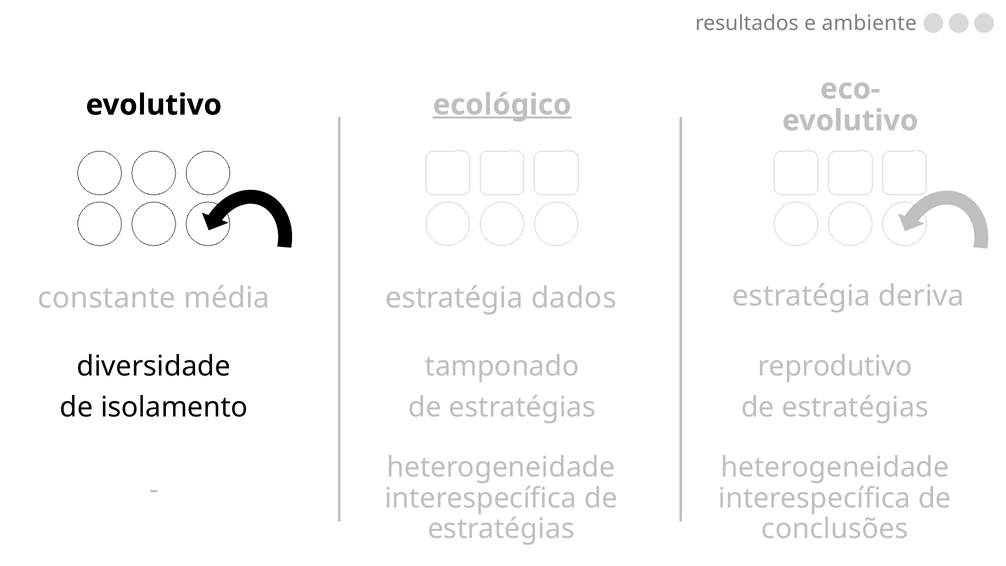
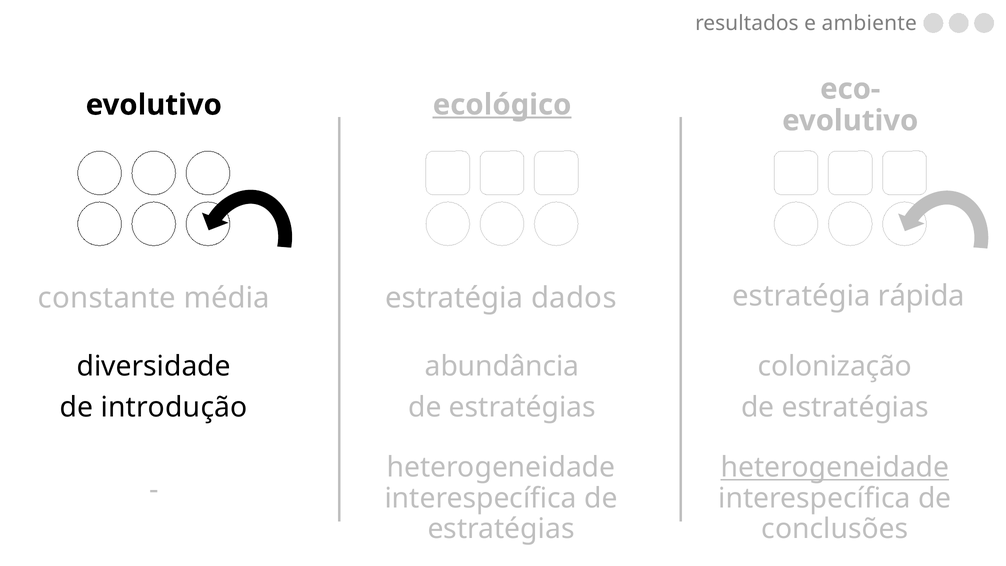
deriva: deriva -> rápida
tamponado: tamponado -> abundância
reprodutivo: reprodutivo -> colonização
isolamento: isolamento -> introdução
heterogeneidade at (835, 467) underline: none -> present
